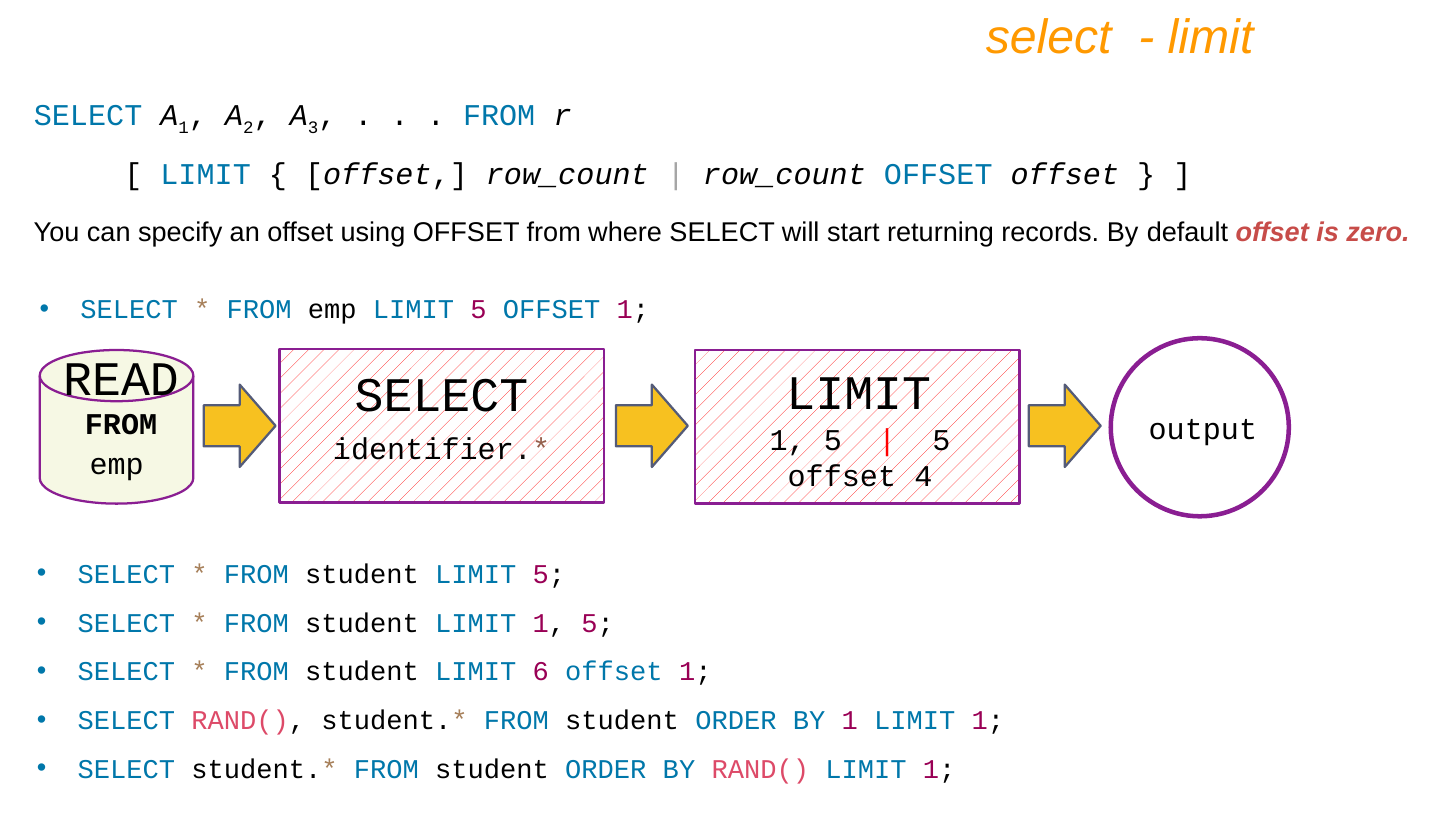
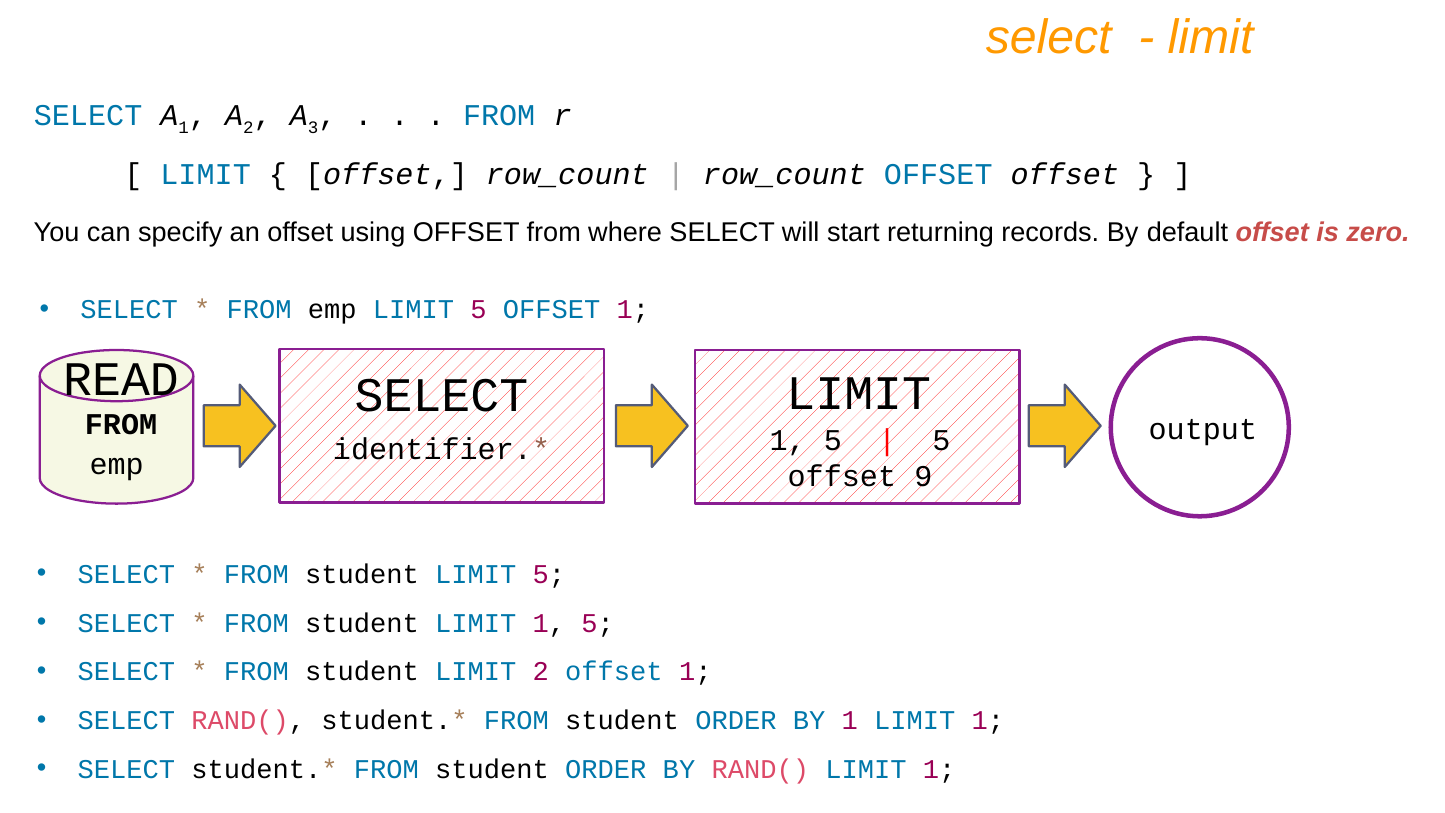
4: 4 -> 9
LIMIT 6: 6 -> 2
